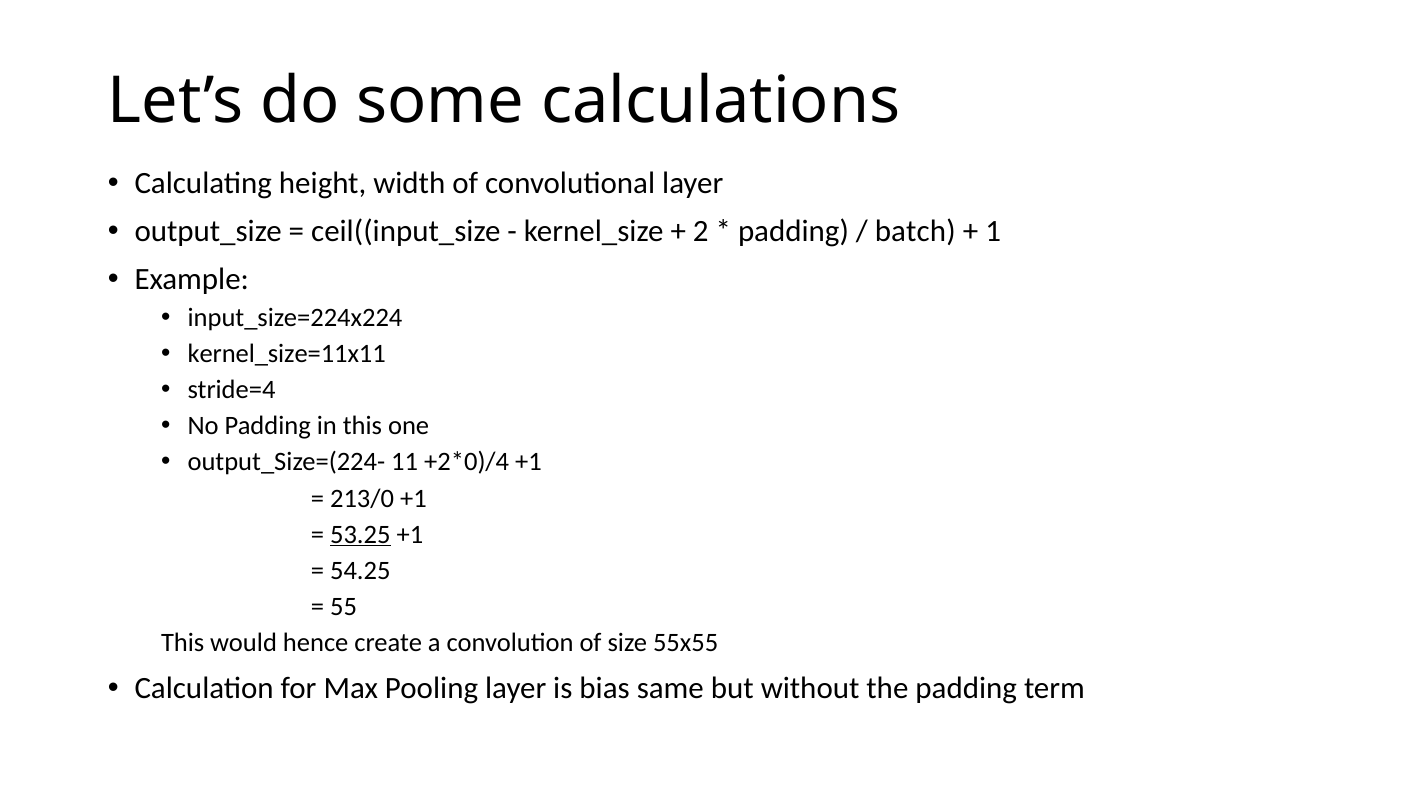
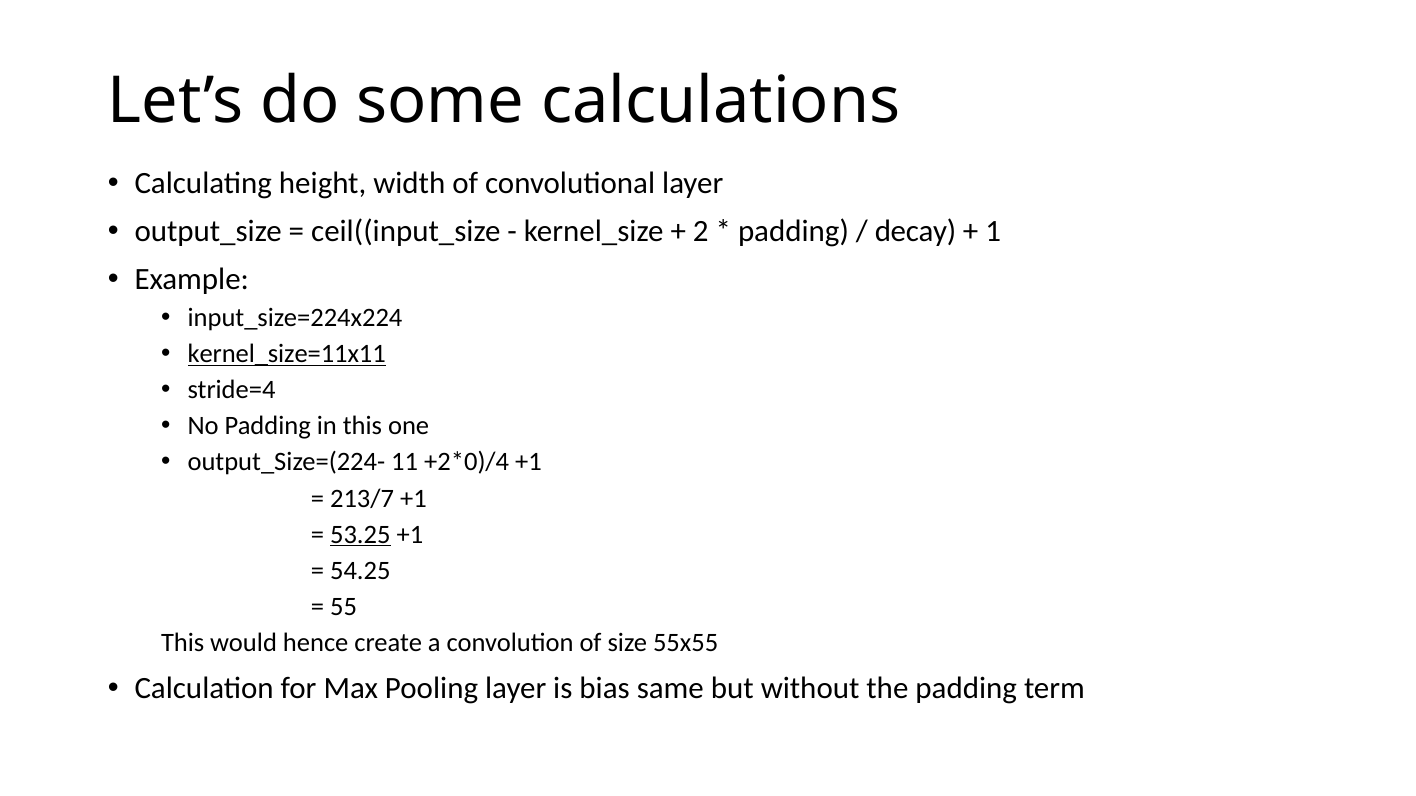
batch: batch -> decay
kernel_size=11x11 underline: none -> present
213/0: 213/0 -> 213/7
